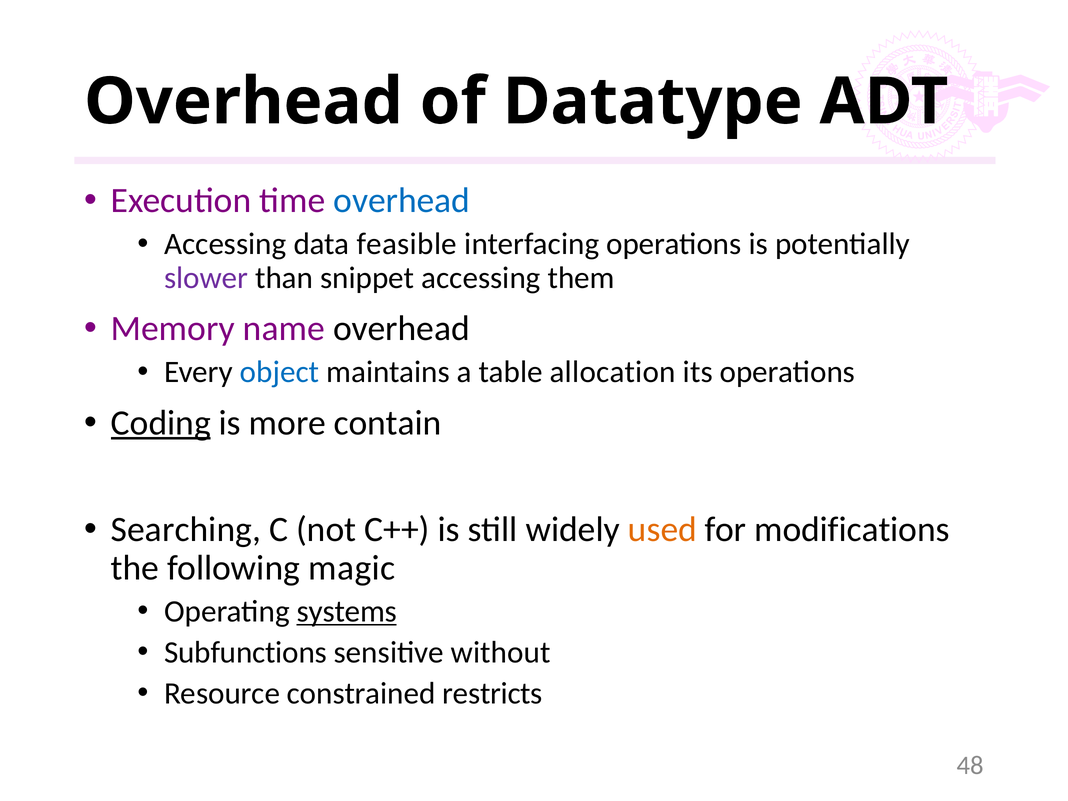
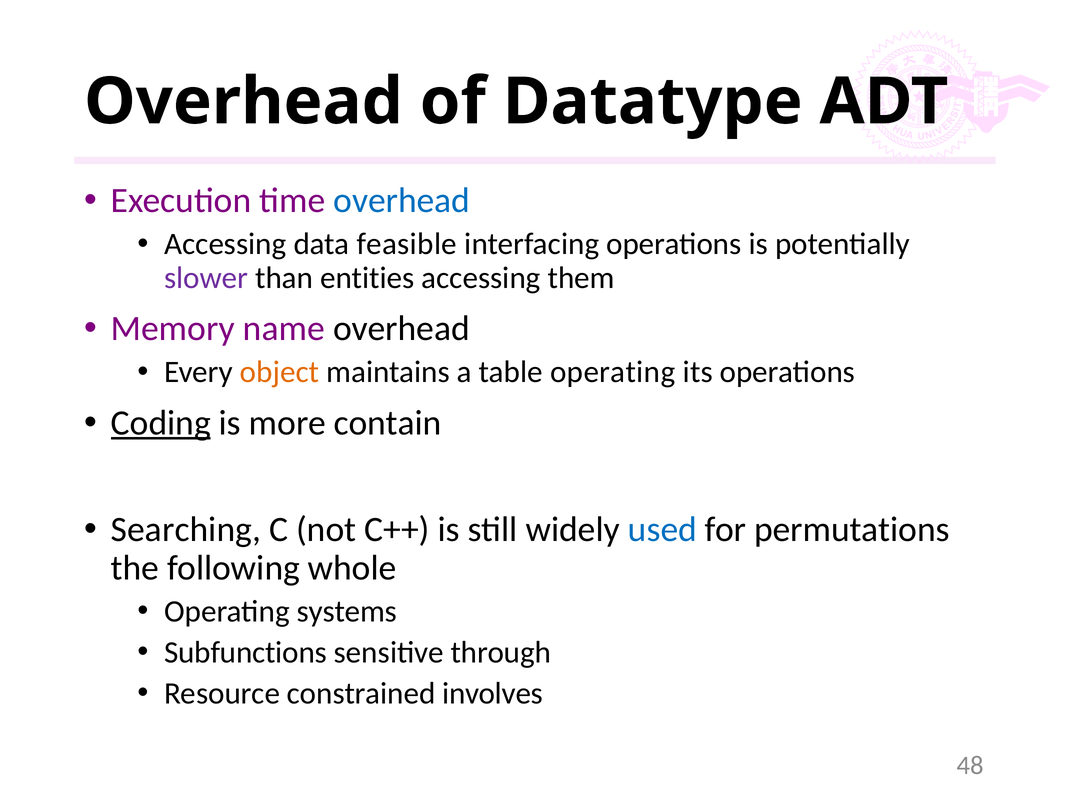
snippet: snippet -> entities
object colour: blue -> orange
table allocation: allocation -> operating
used colour: orange -> blue
modifications: modifications -> permutations
magic: magic -> whole
systems underline: present -> none
without: without -> through
restricts: restricts -> involves
